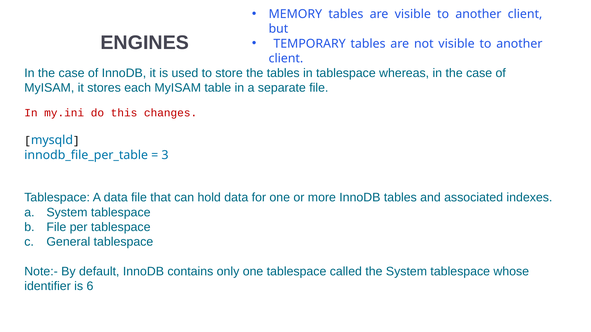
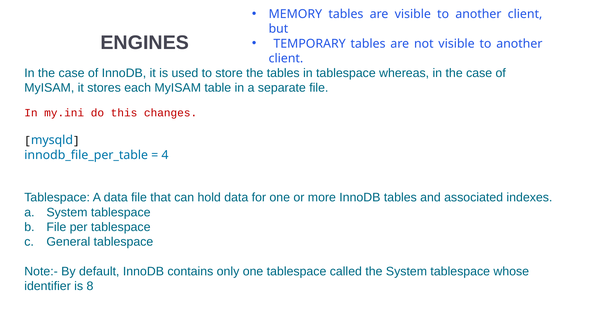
3: 3 -> 4
6: 6 -> 8
